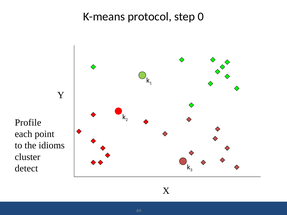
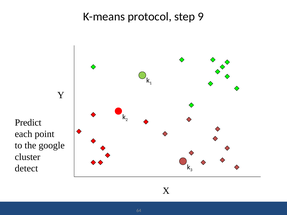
0: 0 -> 9
Profile: Profile -> Predict
idioms: idioms -> google
